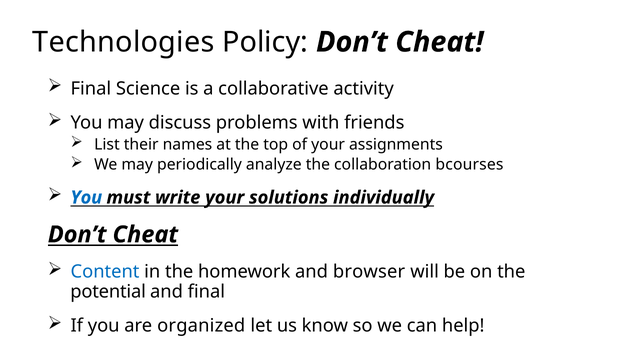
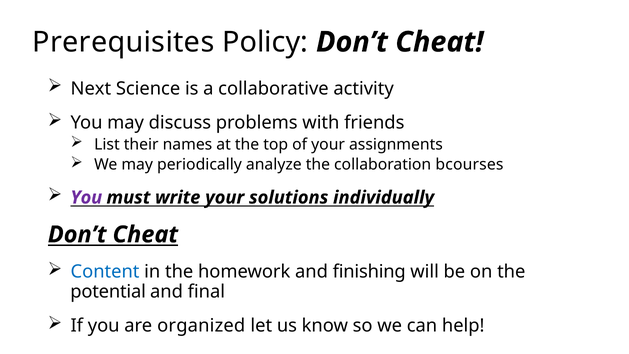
Technologies: Technologies -> Prerequisites
Final at (91, 89): Final -> Next
You at (86, 197) colour: blue -> purple
browser: browser -> finishing
